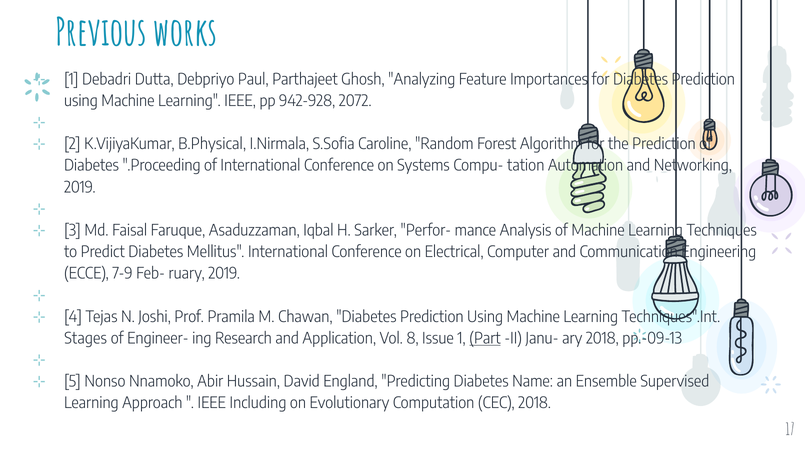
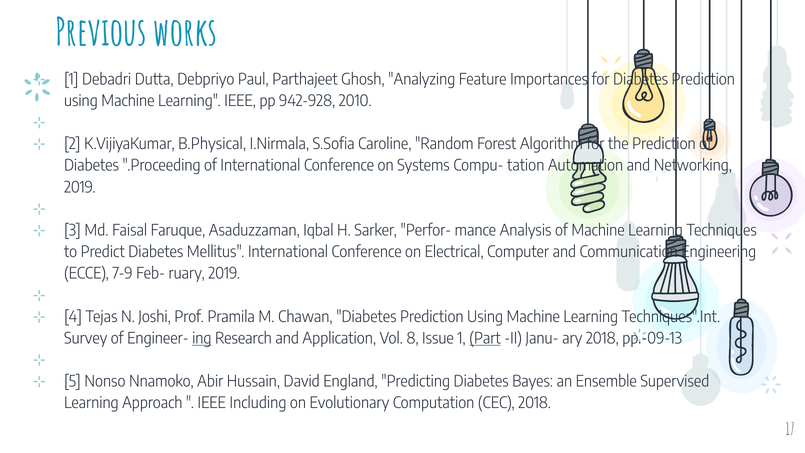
2072: 2072 -> 2010
Stages: Stages -> Survey
ing underline: none -> present
Name: Name -> Bayes
